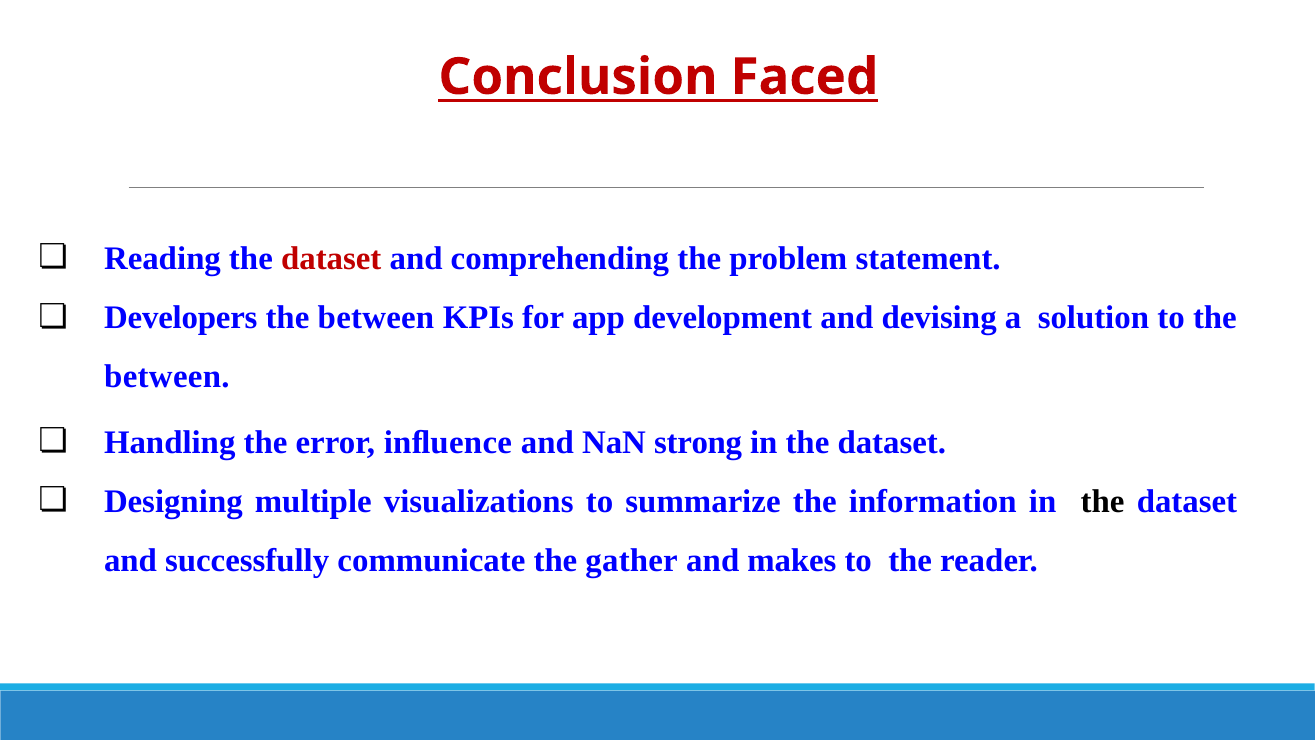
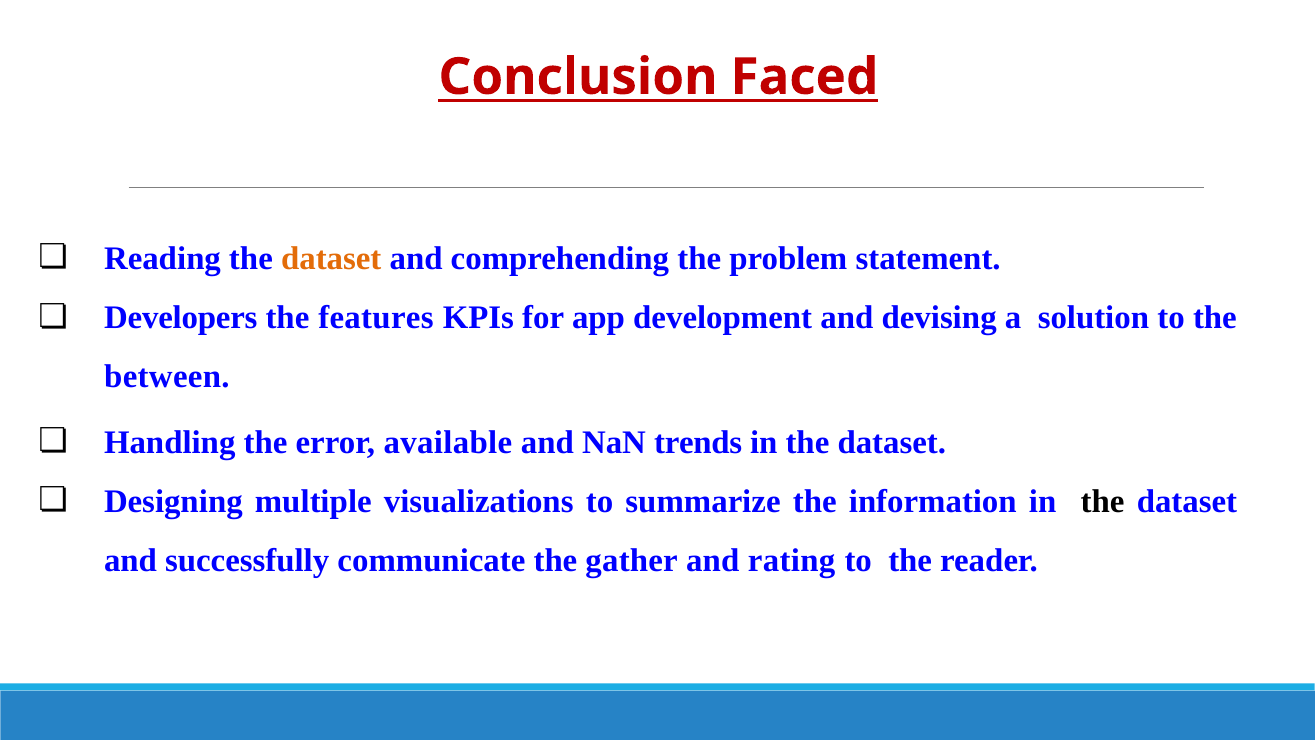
dataset at (331, 259) colour: red -> orange
between at (376, 318): between -> features
inﬂuence: inﬂuence -> available
strong: strong -> trends
makes: makes -> rating
